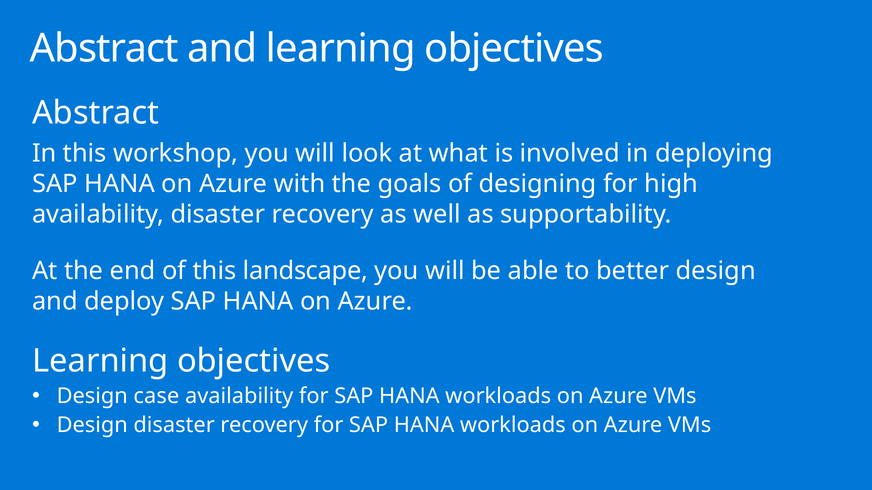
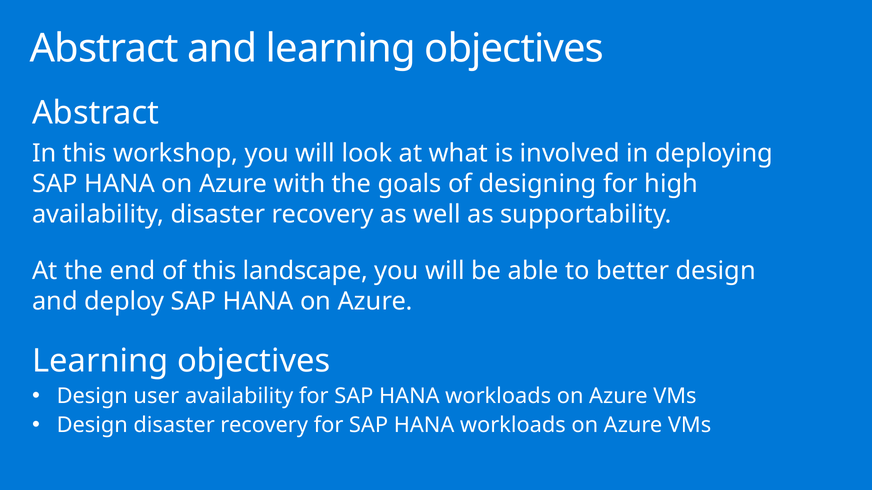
case: case -> user
